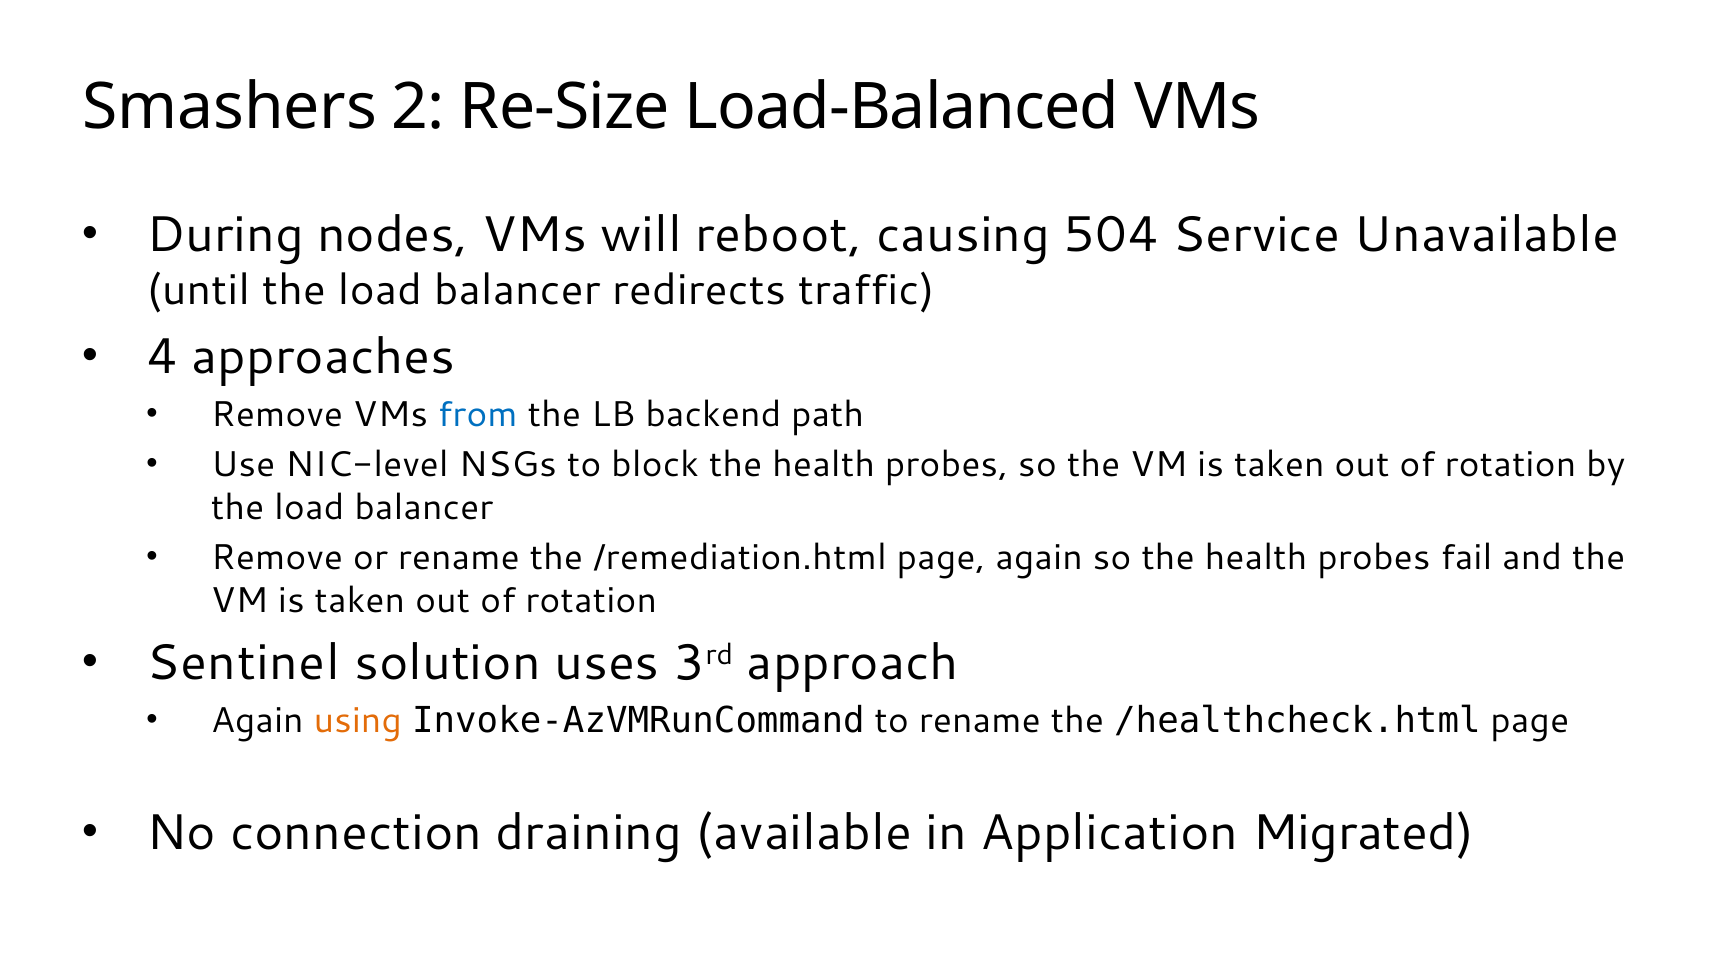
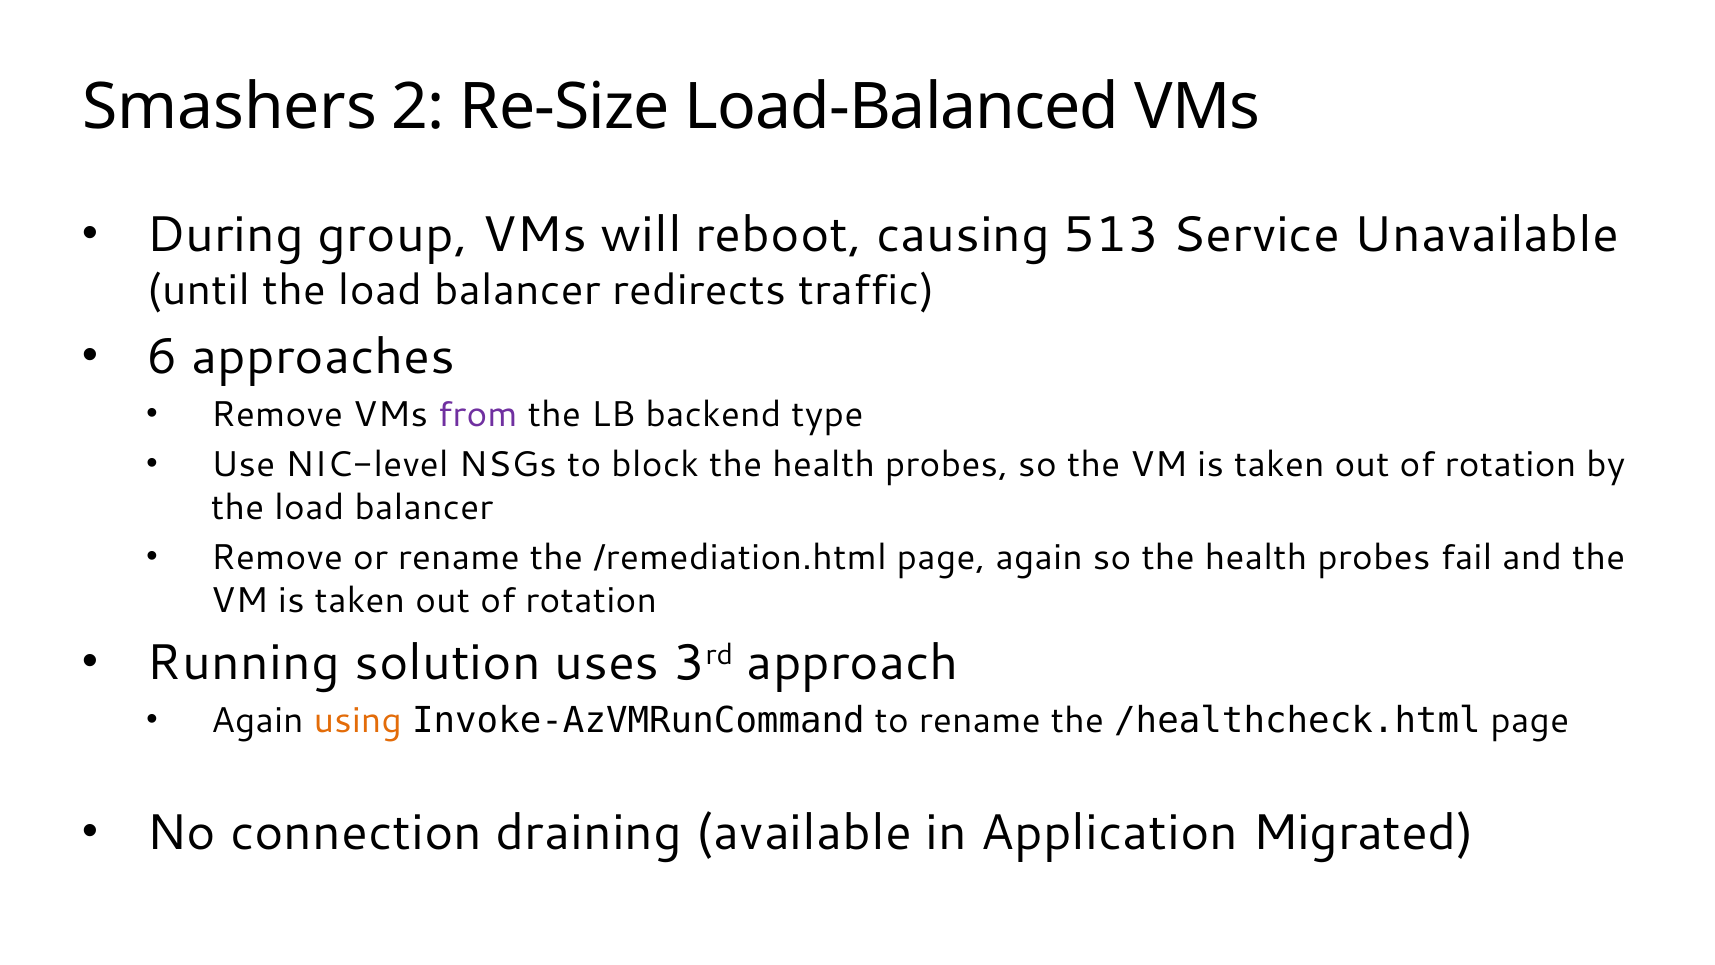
nodes: nodes -> group
504: 504 -> 513
4: 4 -> 6
from colour: blue -> purple
path: path -> type
Sentinel: Sentinel -> Running
